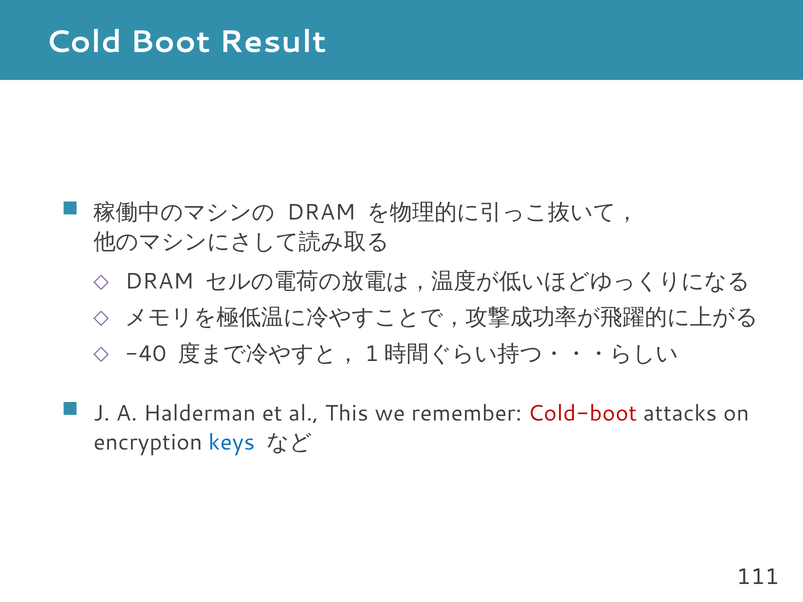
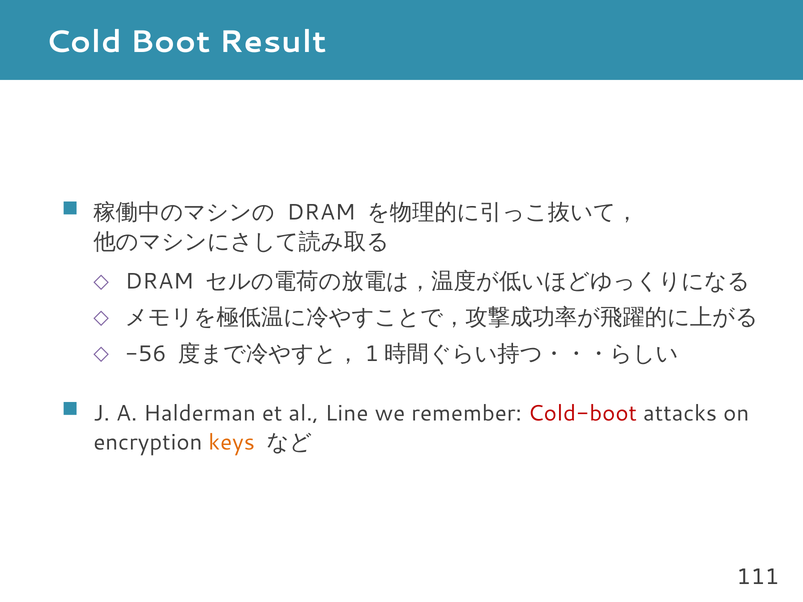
-40: -40 -> -56
This: This -> Line
keys colour: blue -> orange
